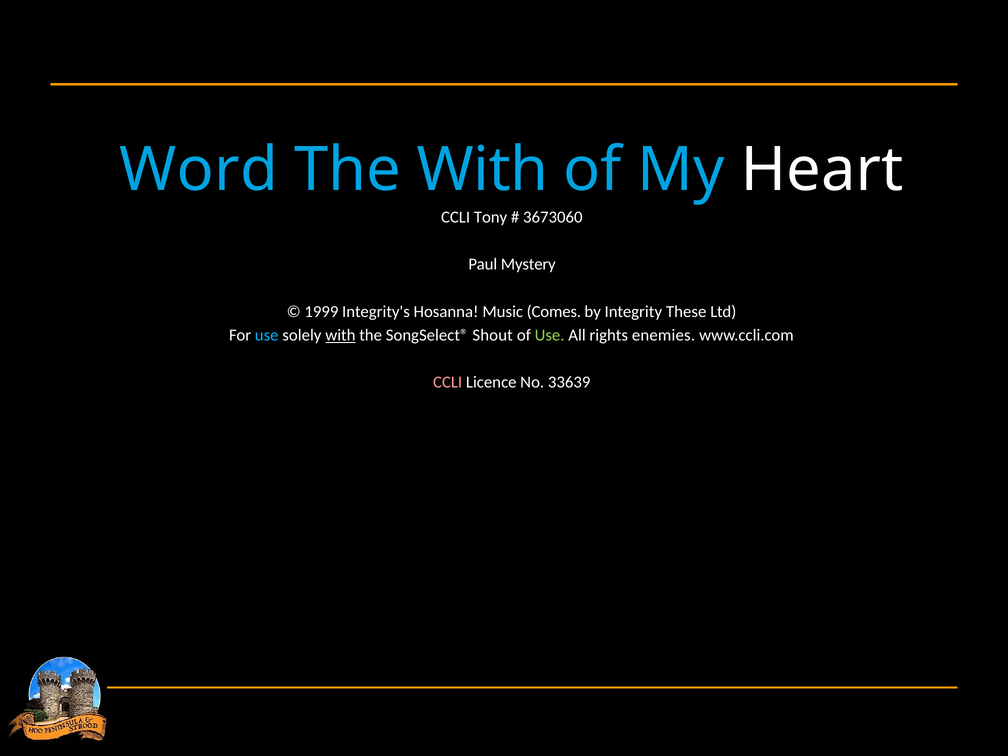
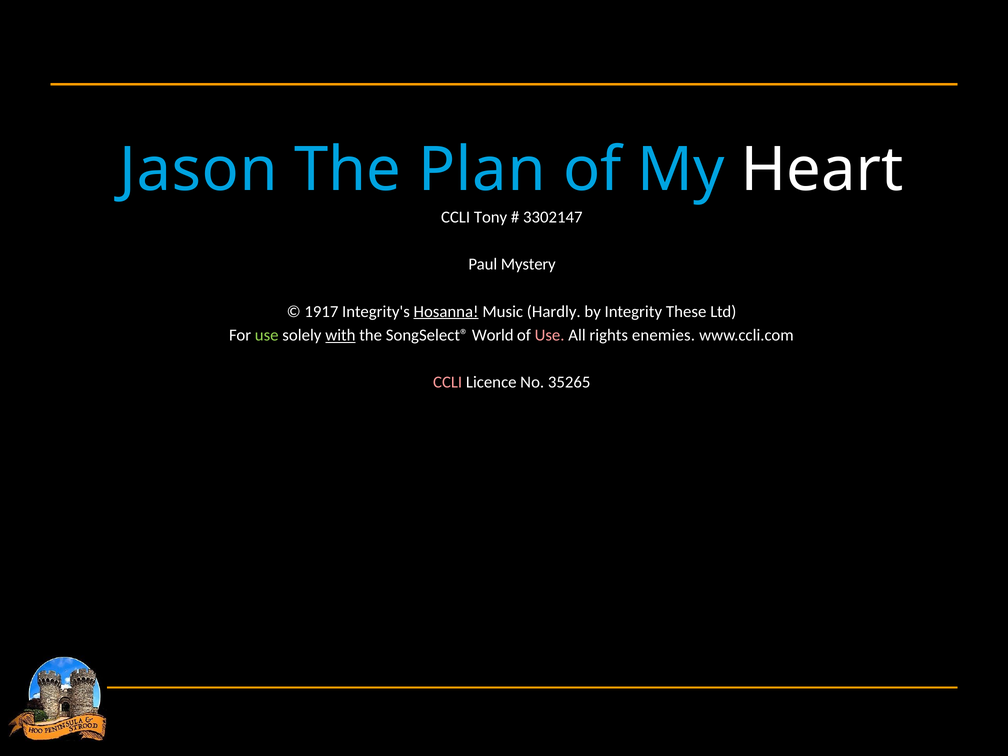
Word: Word -> Jason
The With: With -> Plan
3673060: 3673060 -> 3302147
1999: 1999 -> 1917
Hosanna underline: none -> present
Comes: Comes -> Hardly
use at (267, 335) colour: light blue -> light green
Shout: Shout -> World
Use at (550, 335) colour: light green -> pink
33639: 33639 -> 35265
